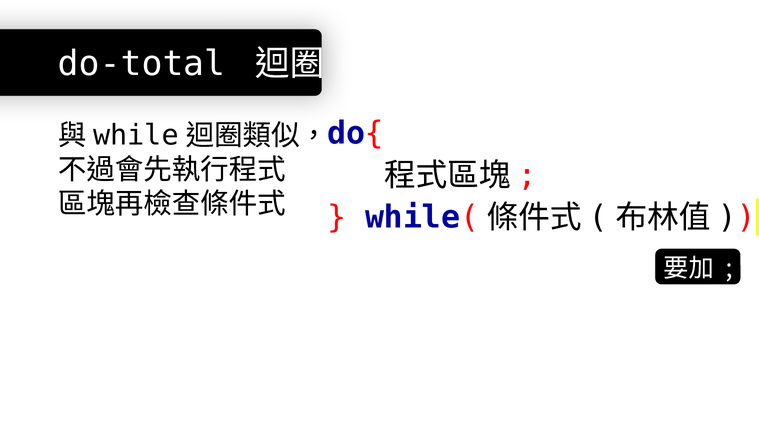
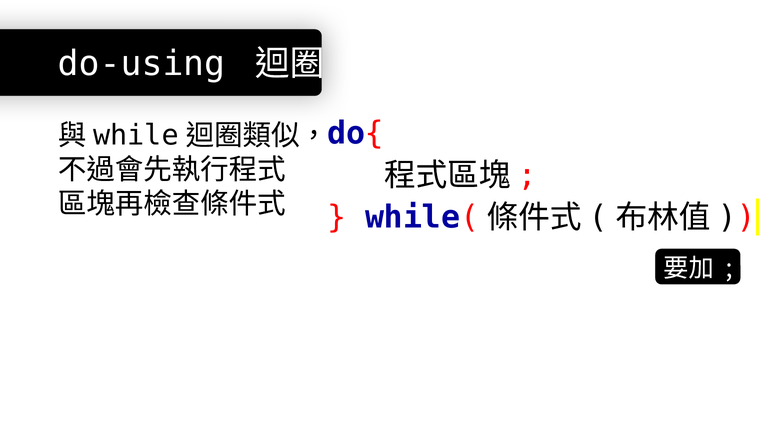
do-total: do-total -> do-using
